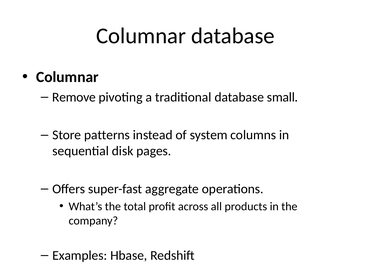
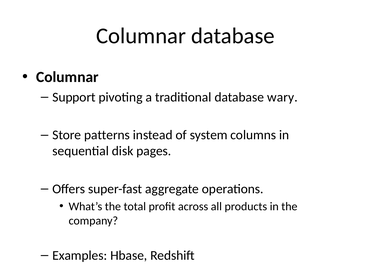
Remove: Remove -> Support
small: small -> wary
